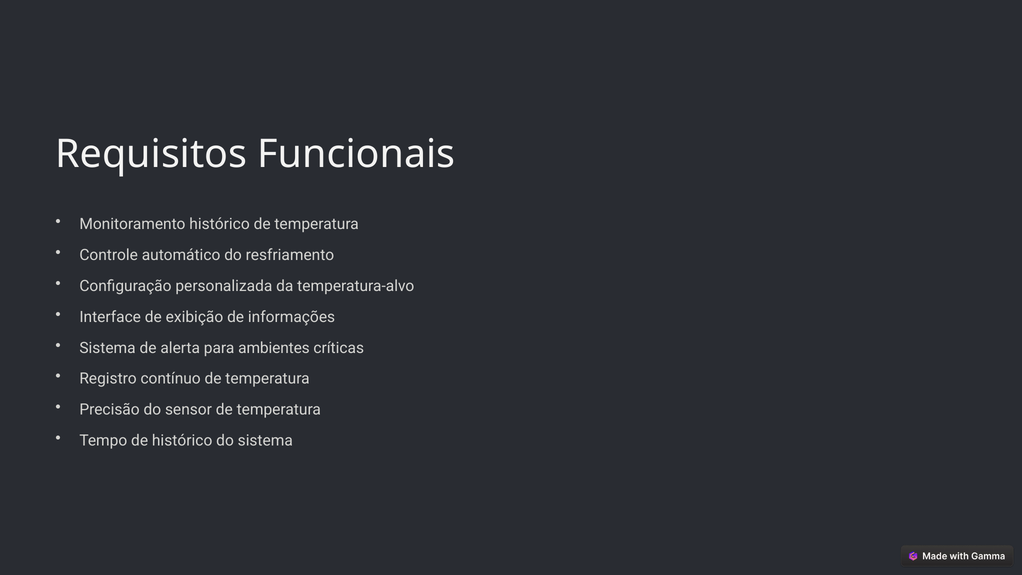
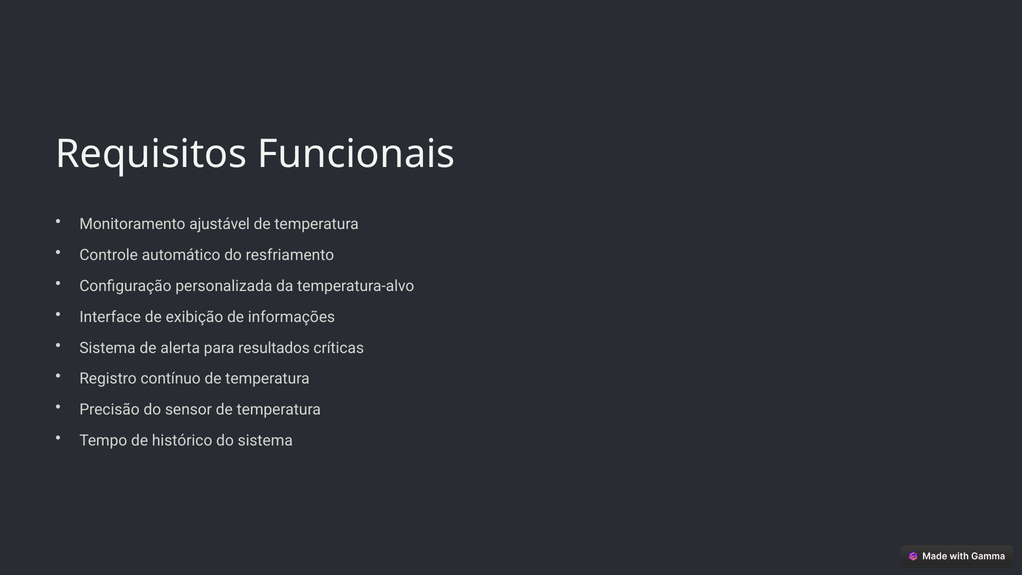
Monitoramento histórico: histórico -> ajustável
ambientes: ambientes -> resultados
